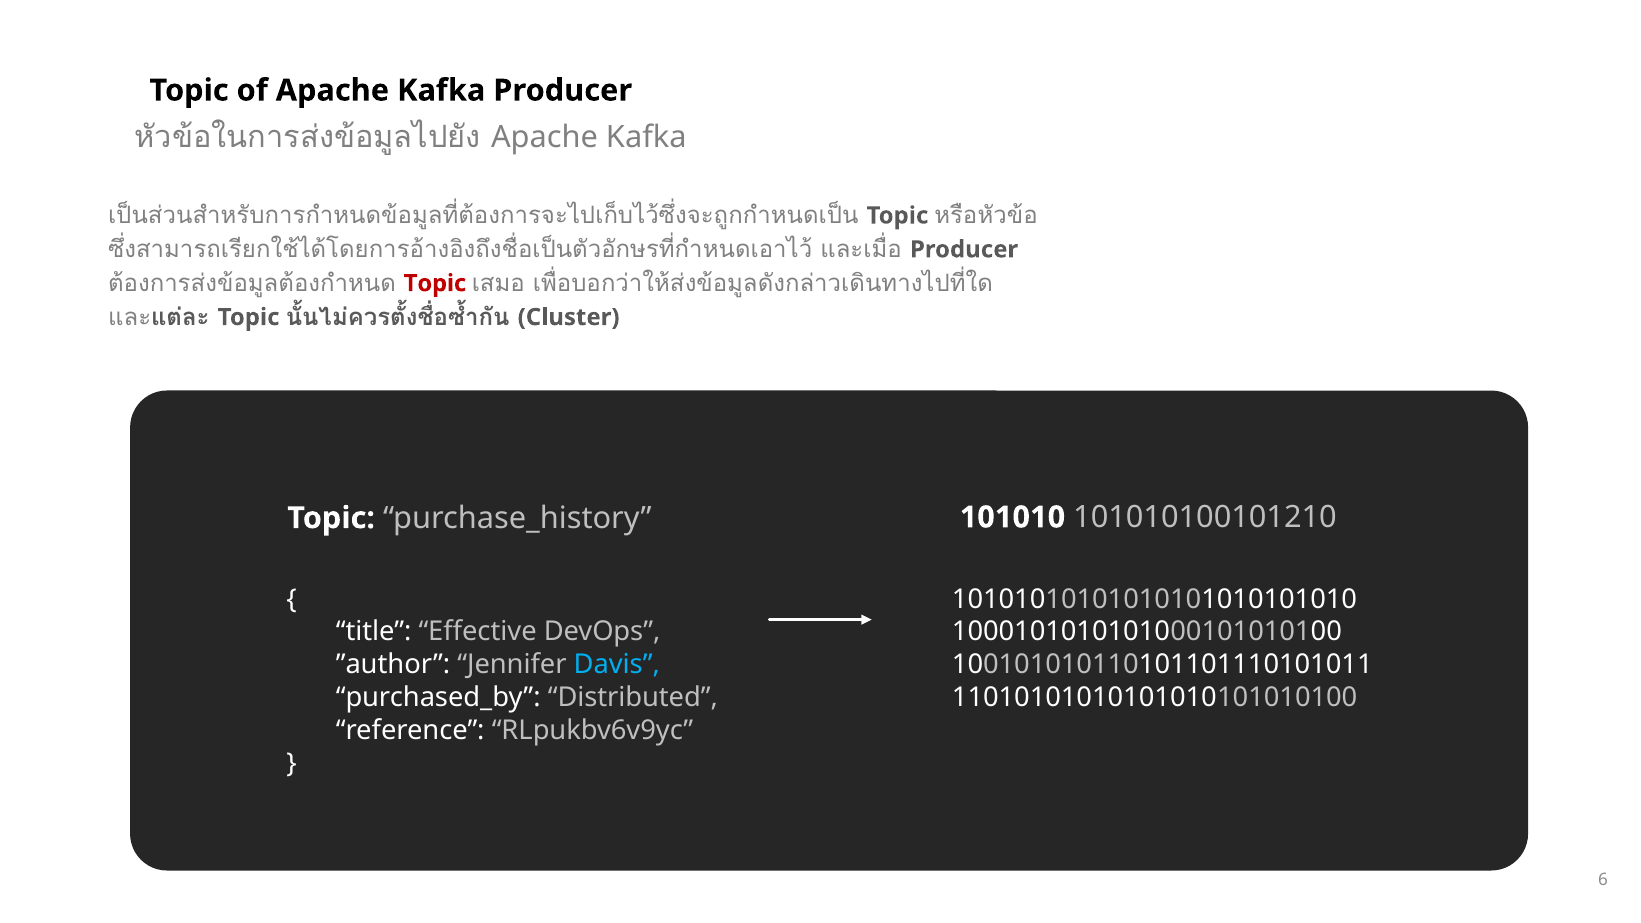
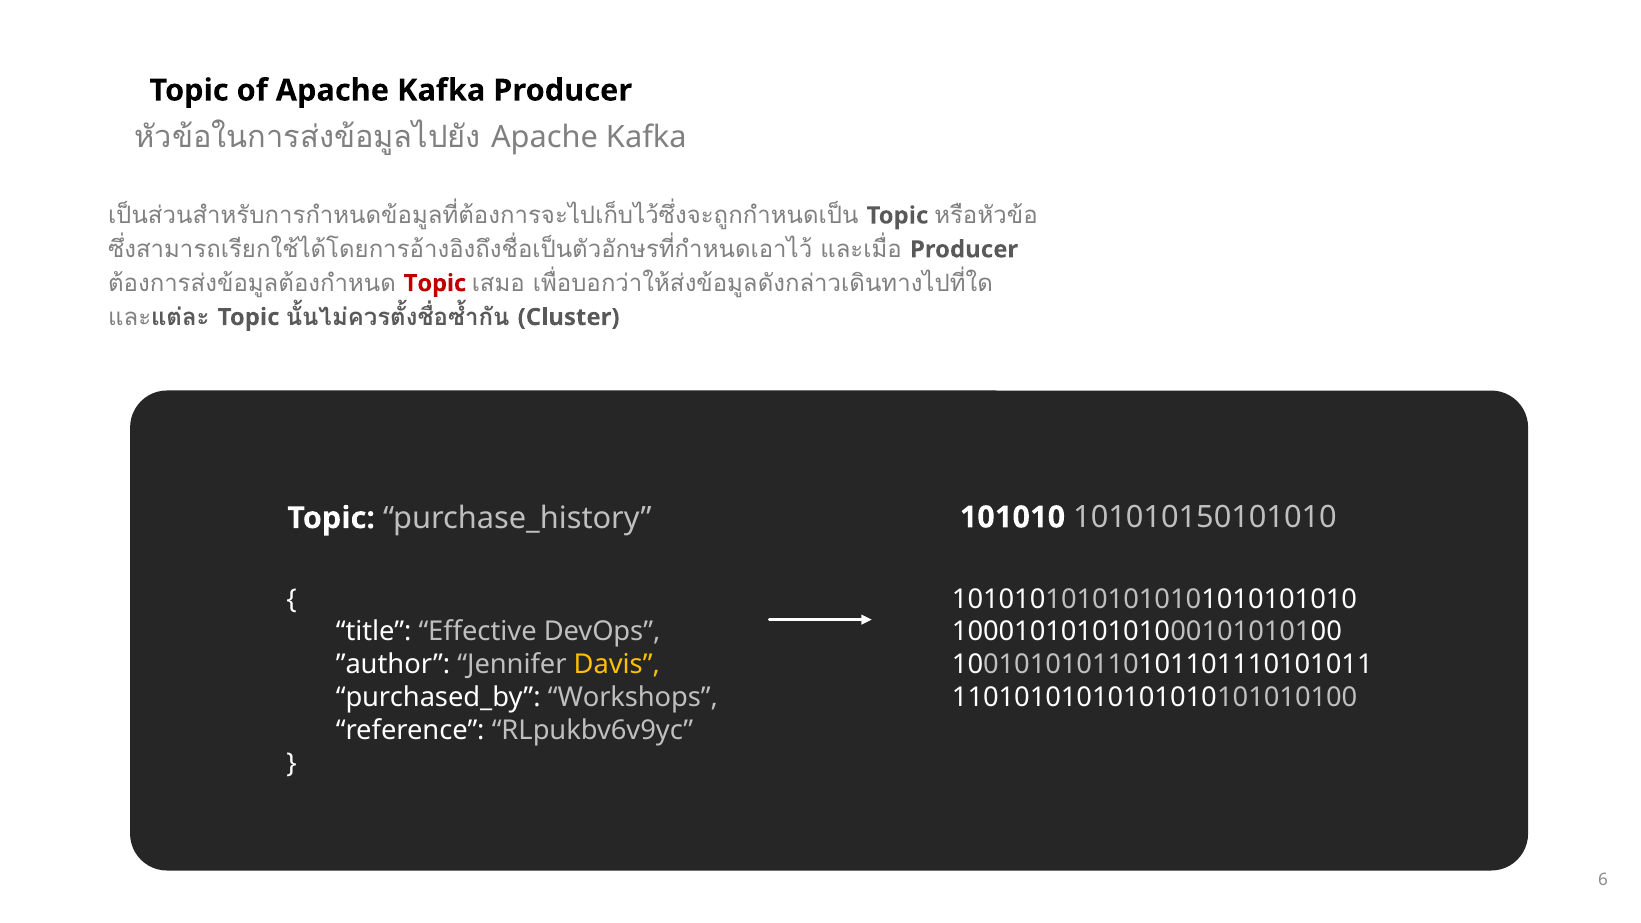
101010100101210: 101010100101210 -> 101010150101010
Davis colour: light blue -> yellow
Distributed: Distributed -> Workshops
